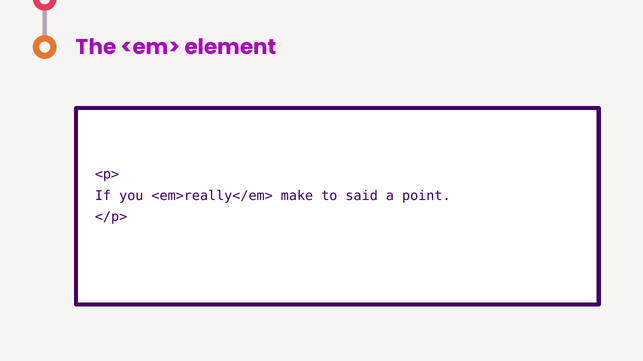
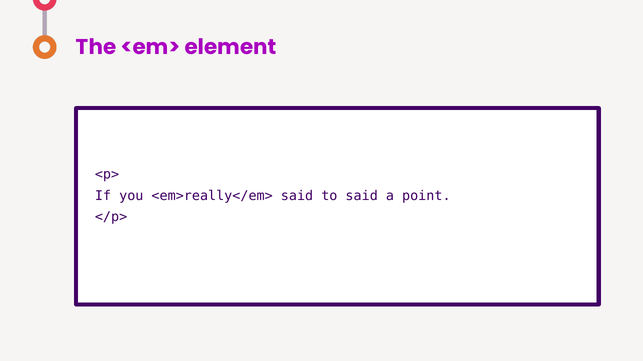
<em>really</em> make: make -> said
